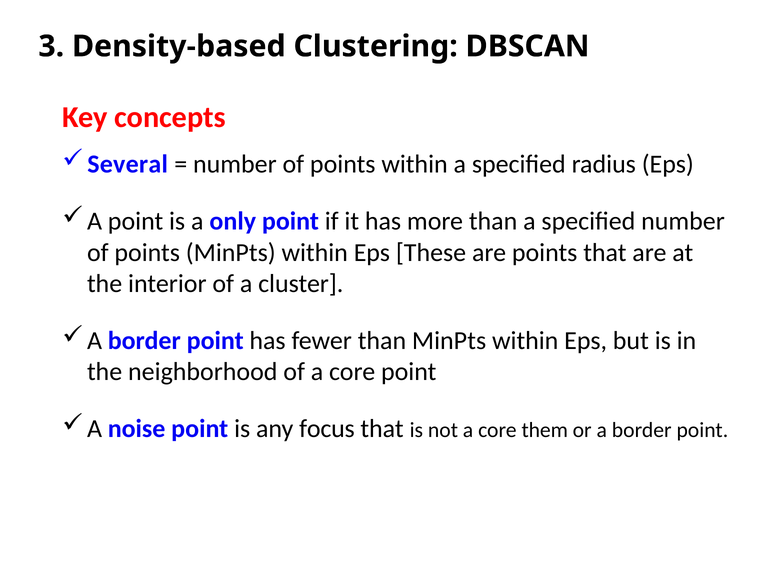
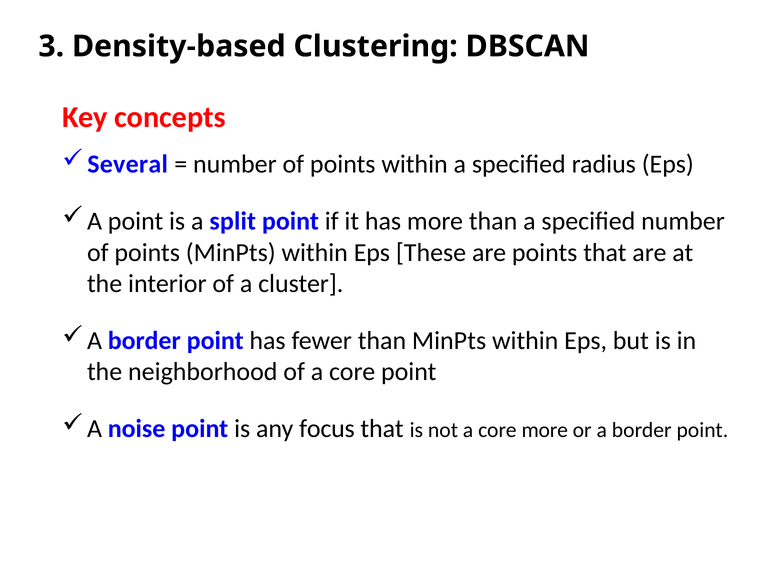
only: only -> split
core them: them -> more
